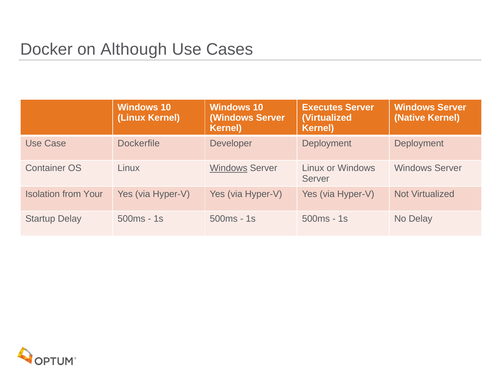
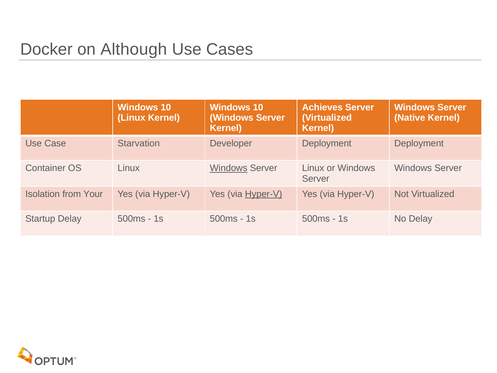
Executes: Executes -> Achieves
Dockerfile: Dockerfile -> Starvation
Hyper-V at (264, 194) underline: none -> present
